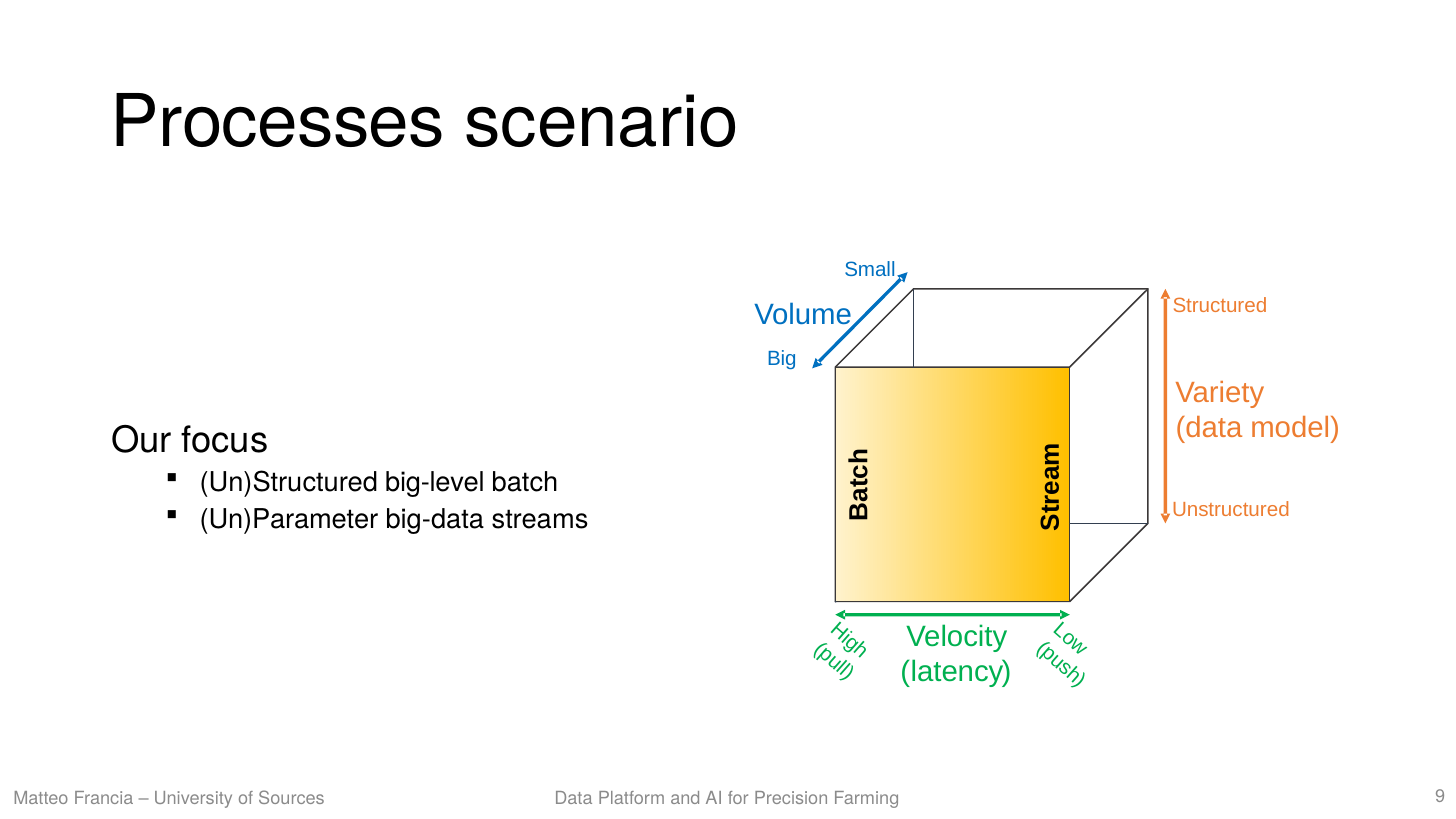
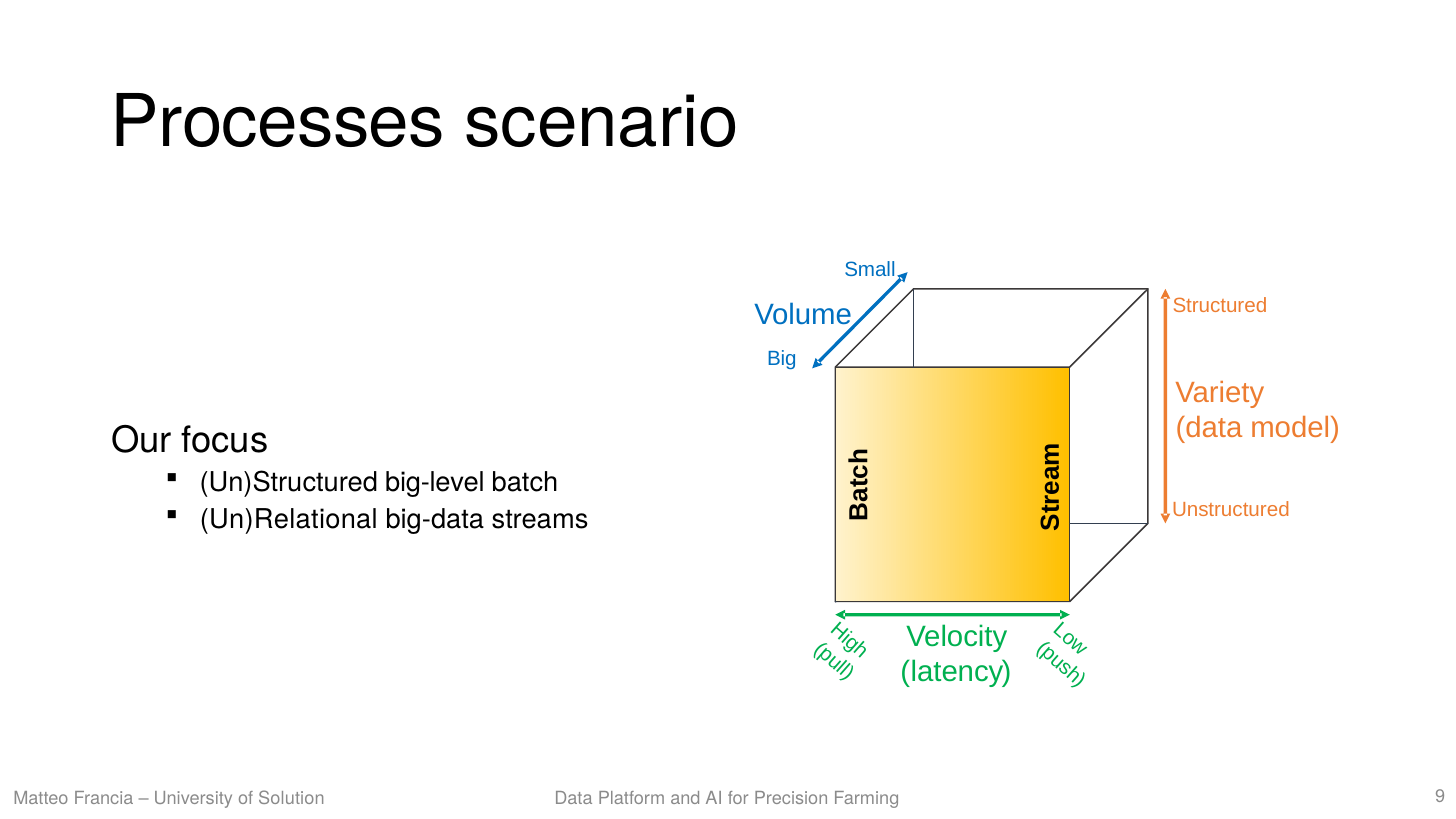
Un)Parameter: Un)Parameter -> Un)Relational
Sources: Sources -> Solution
